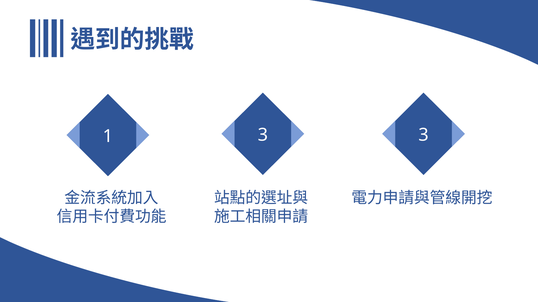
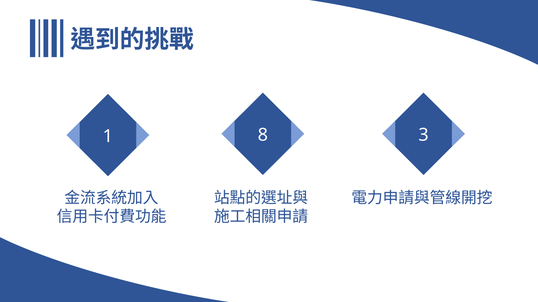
1 3: 3 -> 8
